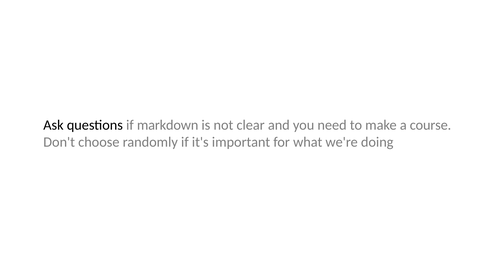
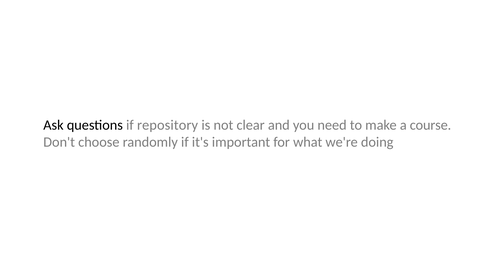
markdown: markdown -> repository
